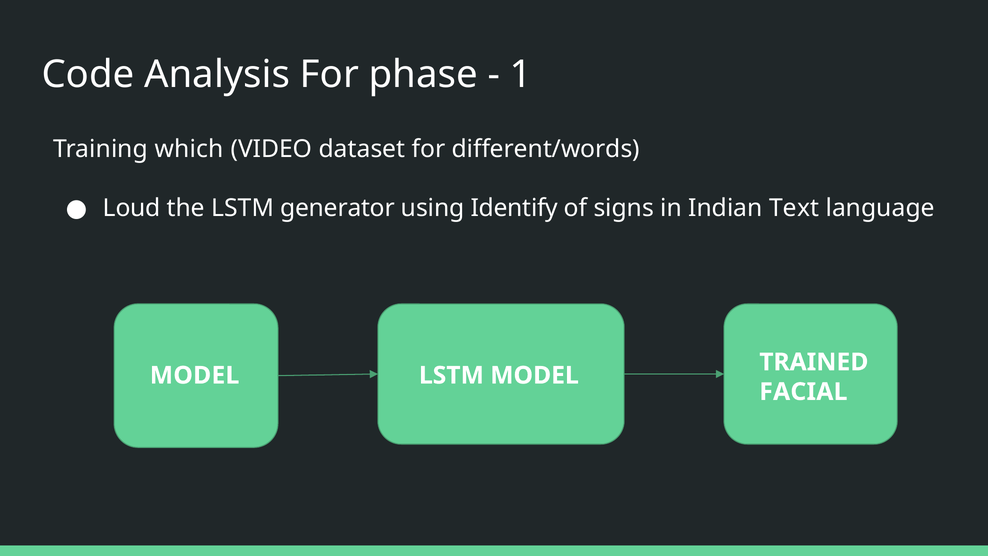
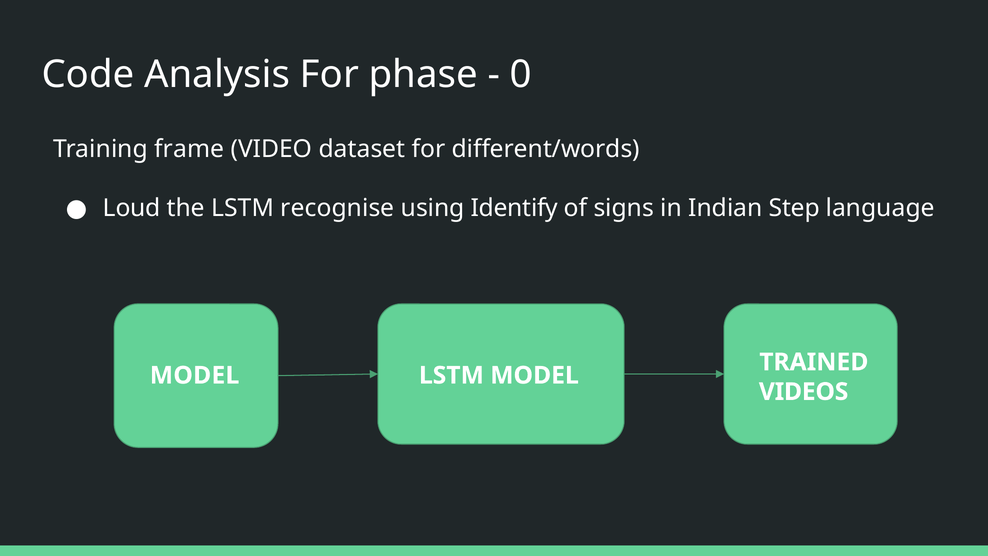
1: 1 -> 0
which: which -> frame
generator: generator -> recognise
Text: Text -> Step
FACIAL: FACIAL -> VIDEOS
